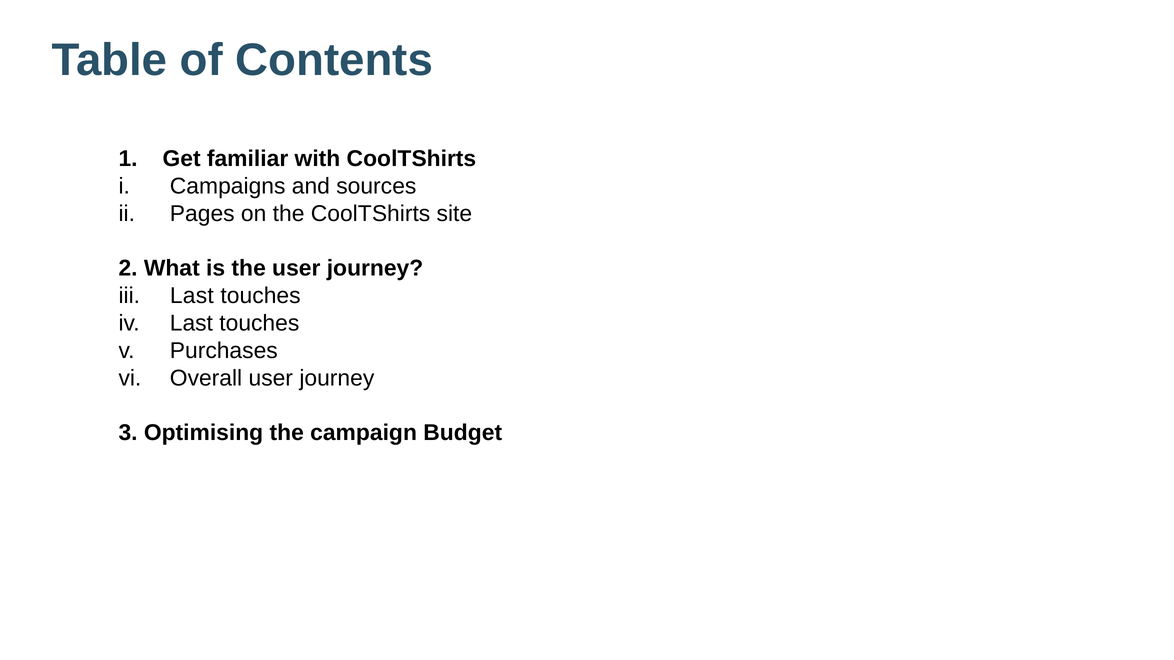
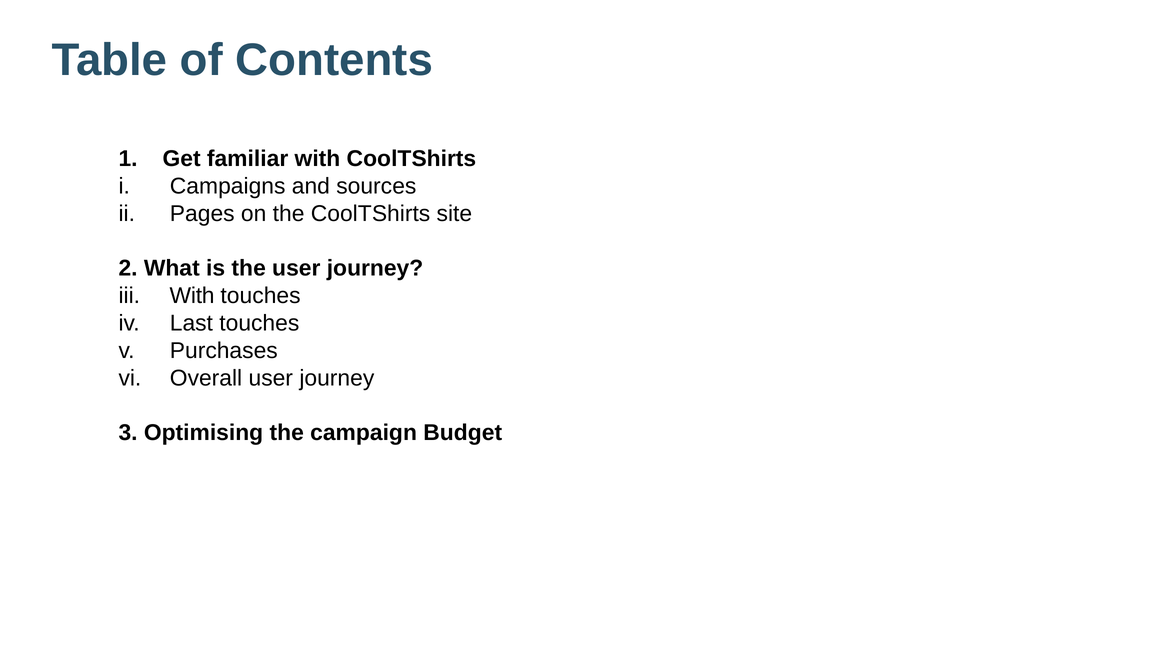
Last at (192, 296): Last -> With
